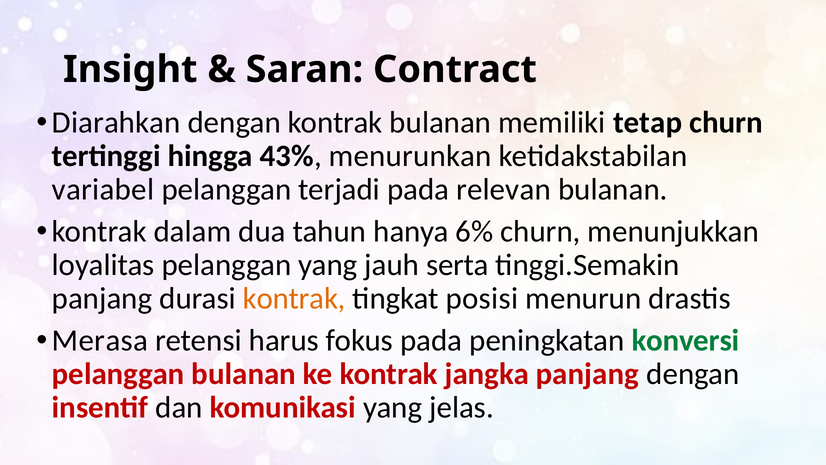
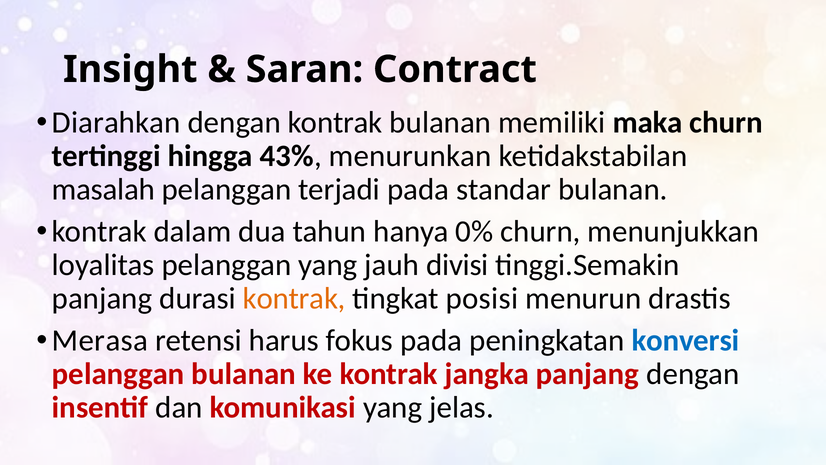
tetap: tetap -> maka
variabel: variabel -> masalah
relevan: relevan -> standar
6%: 6% -> 0%
serta: serta -> divisi
konversi colour: green -> blue
